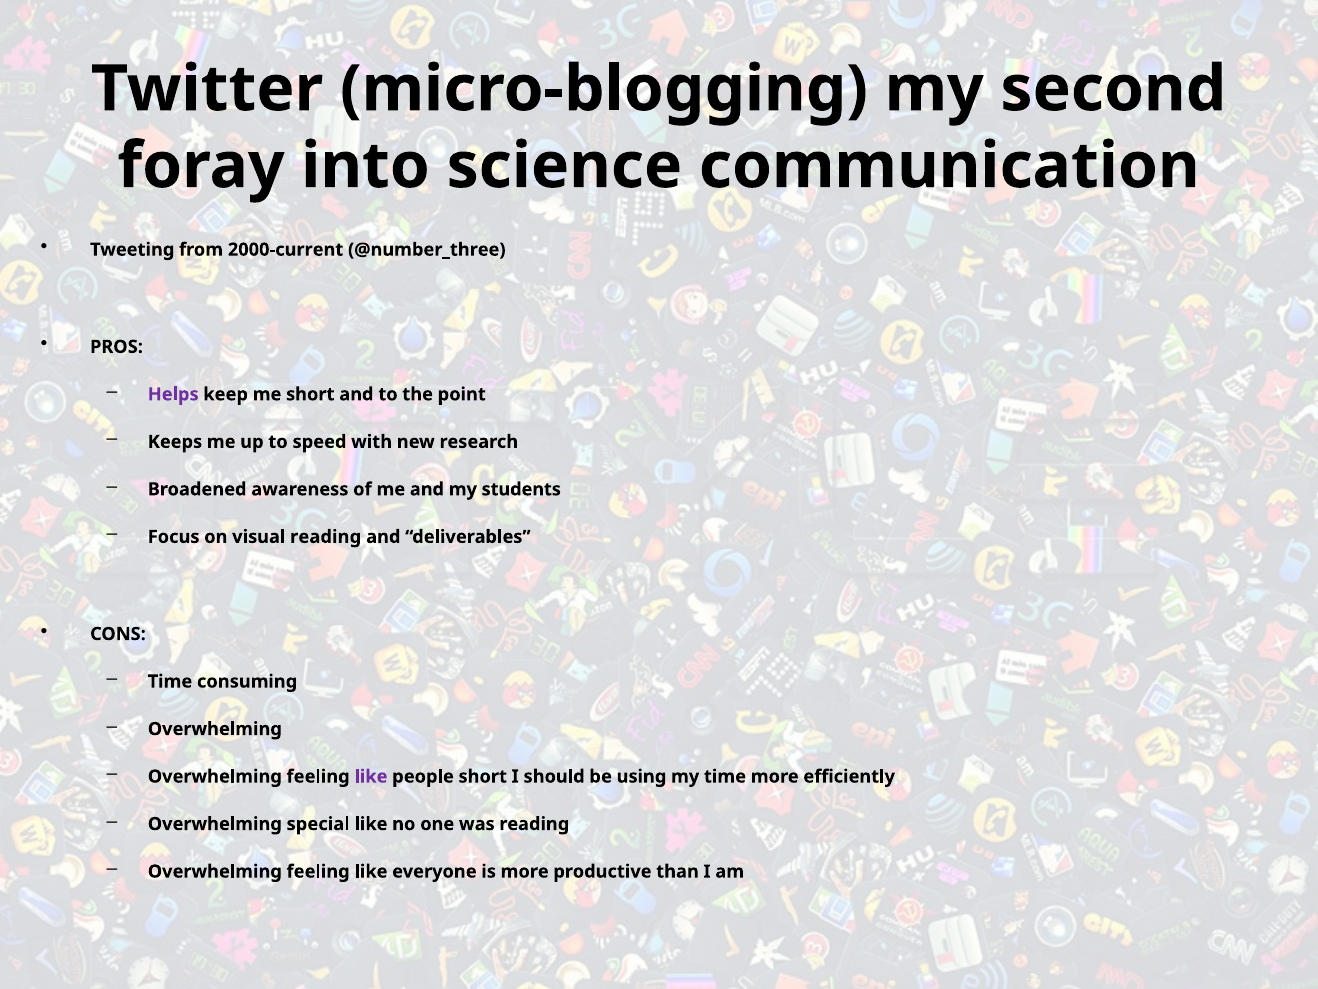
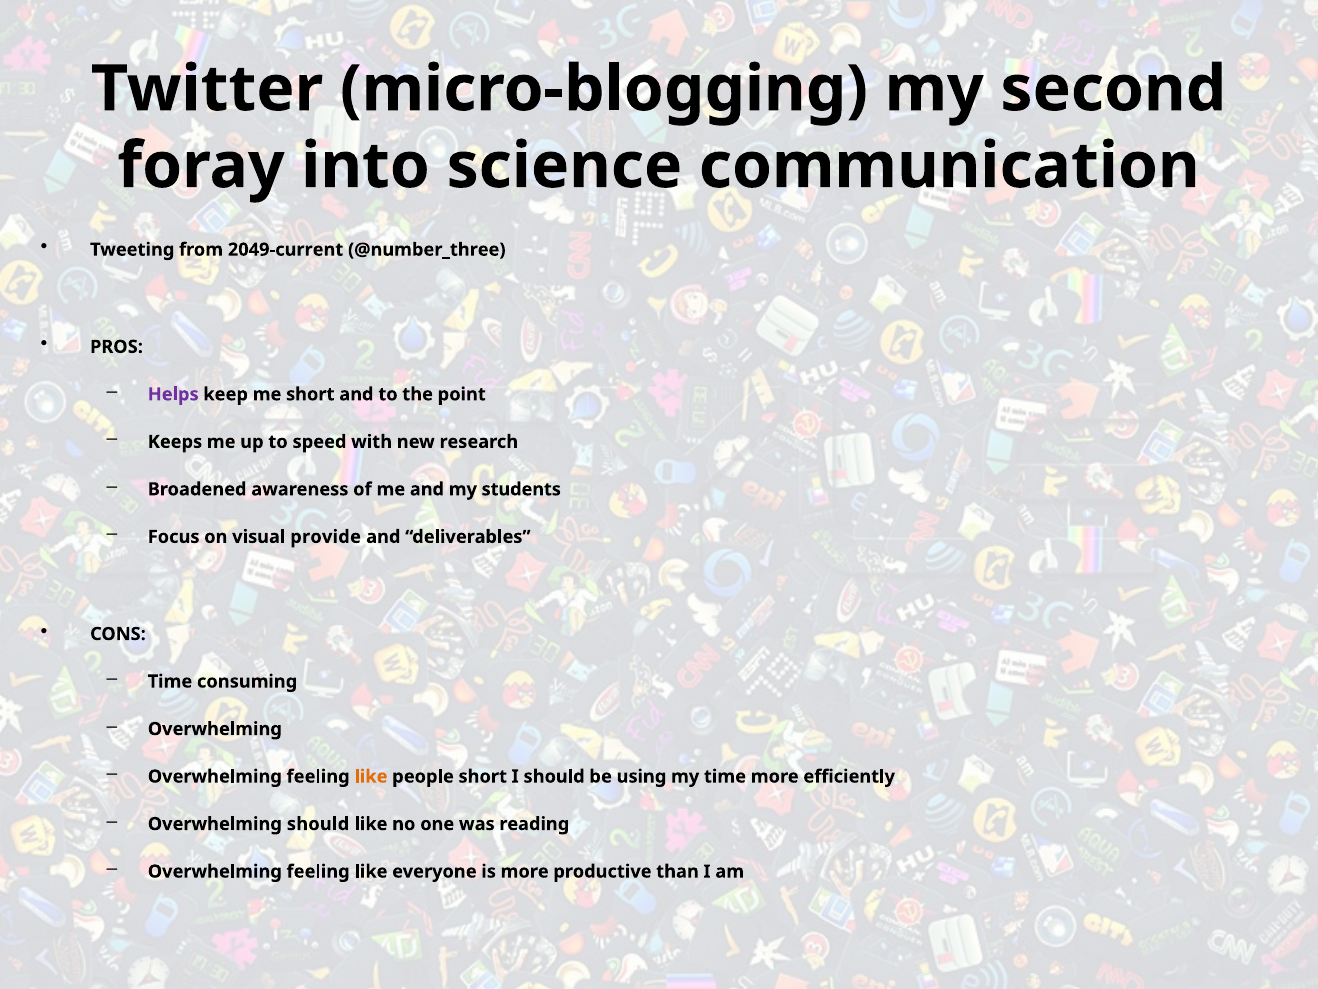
2000-current: 2000-current -> 2049-current
visual reading: reading -> provide
like at (371, 776) colour: purple -> orange
Overwhelming special: special -> should
